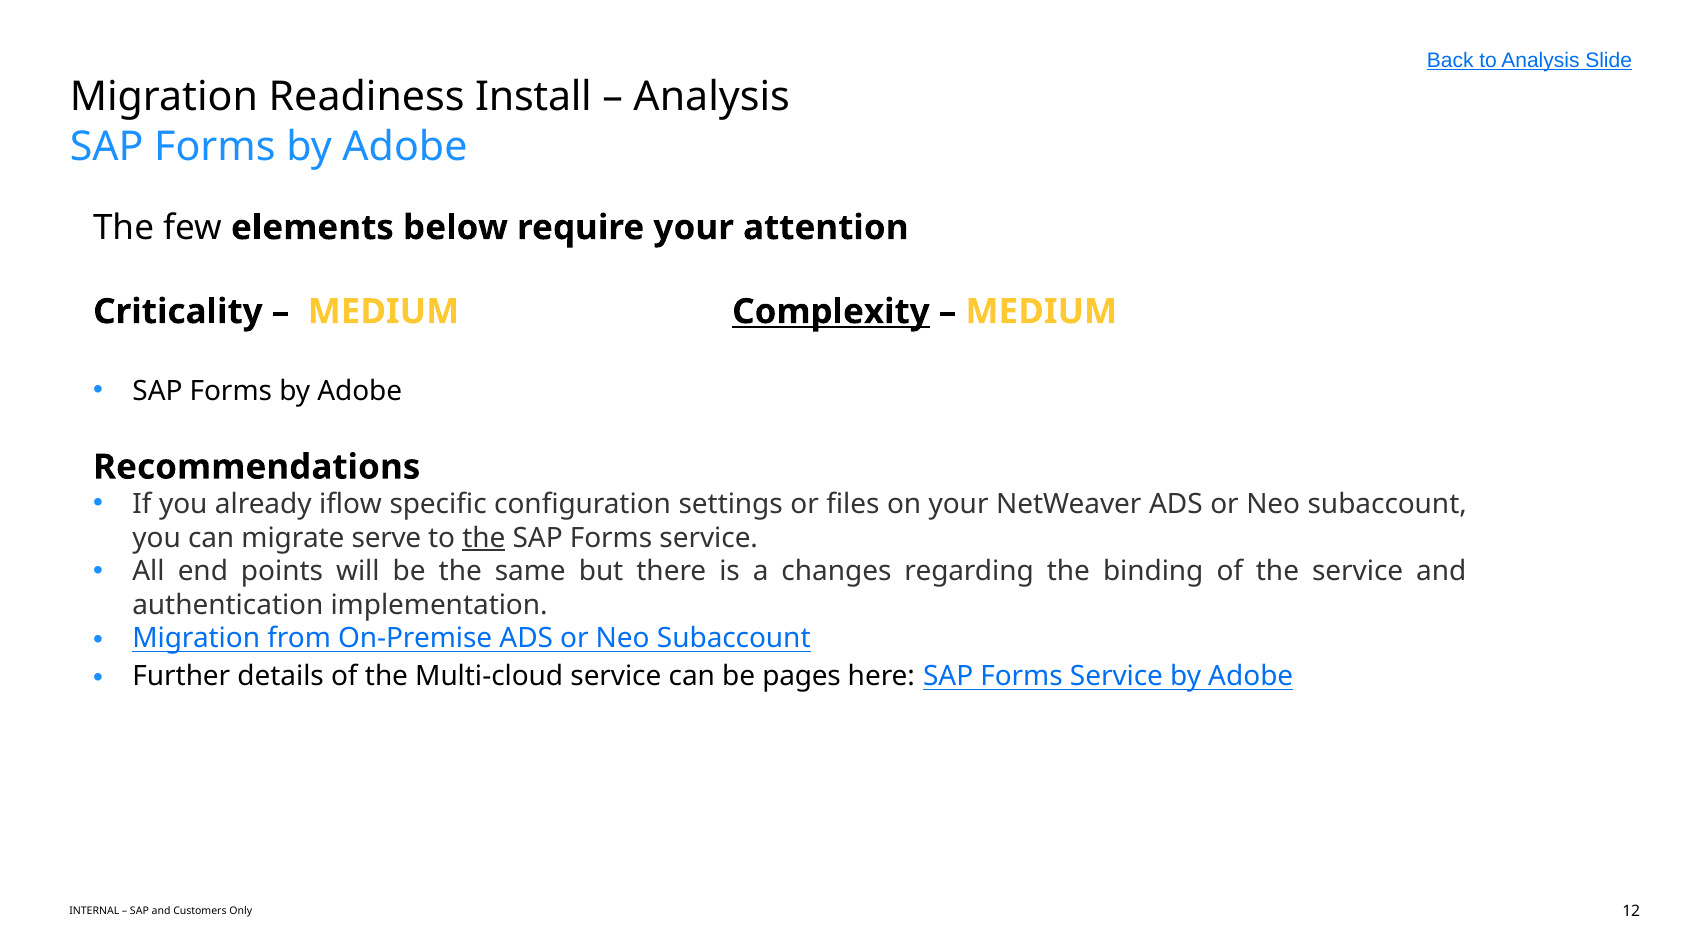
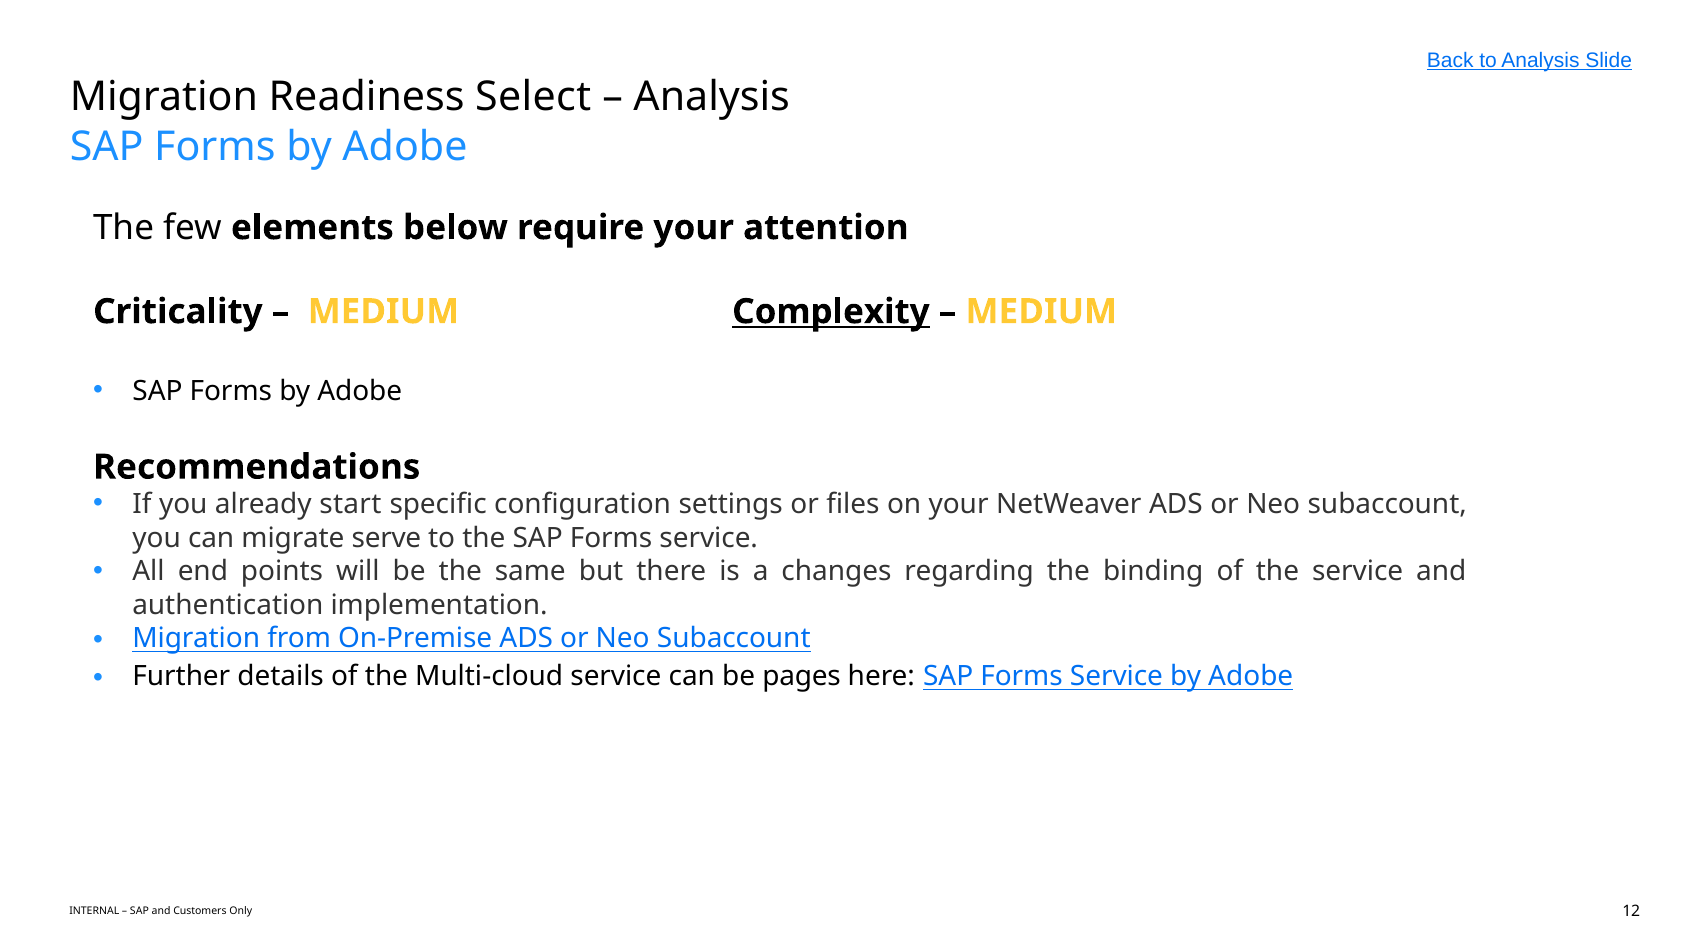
Install: Install -> Select
iflow: iflow -> start
the at (484, 538) underline: present -> none
